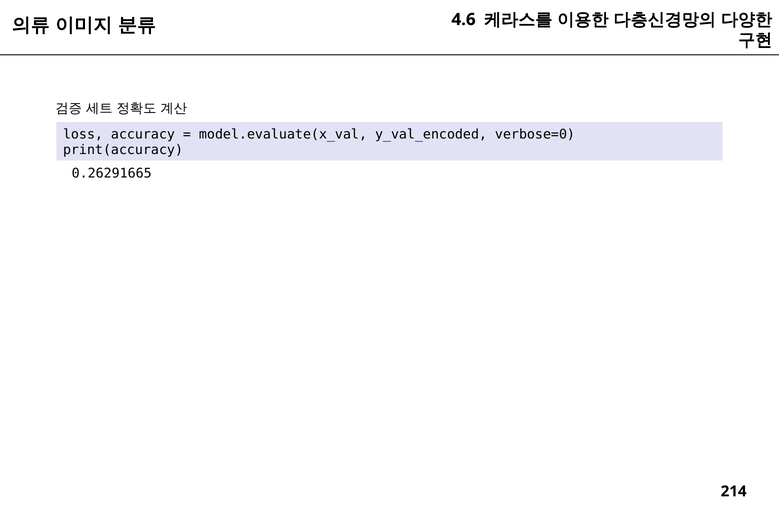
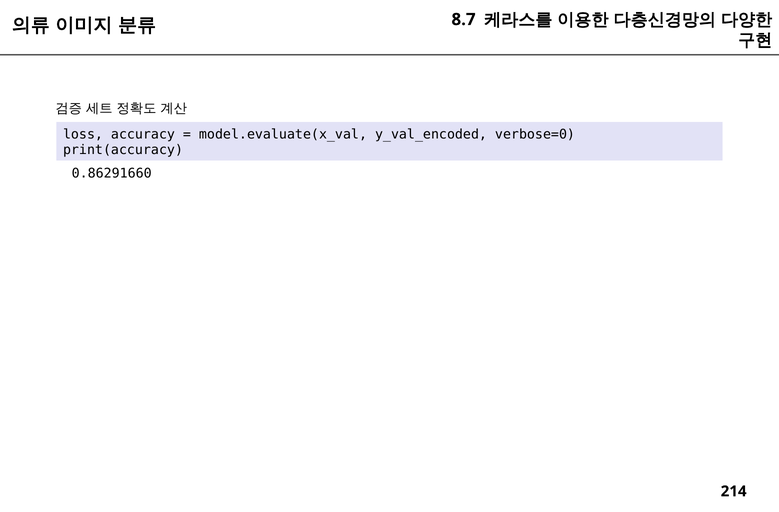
4.6: 4.6 -> 8.7
0.26291665: 0.26291665 -> 0.86291660
